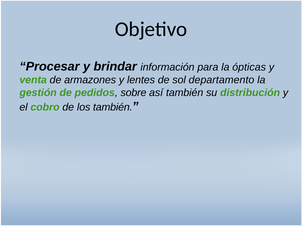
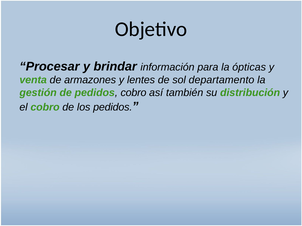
pedidos sobre: sobre -> cobro
los también: también -> pedidos
